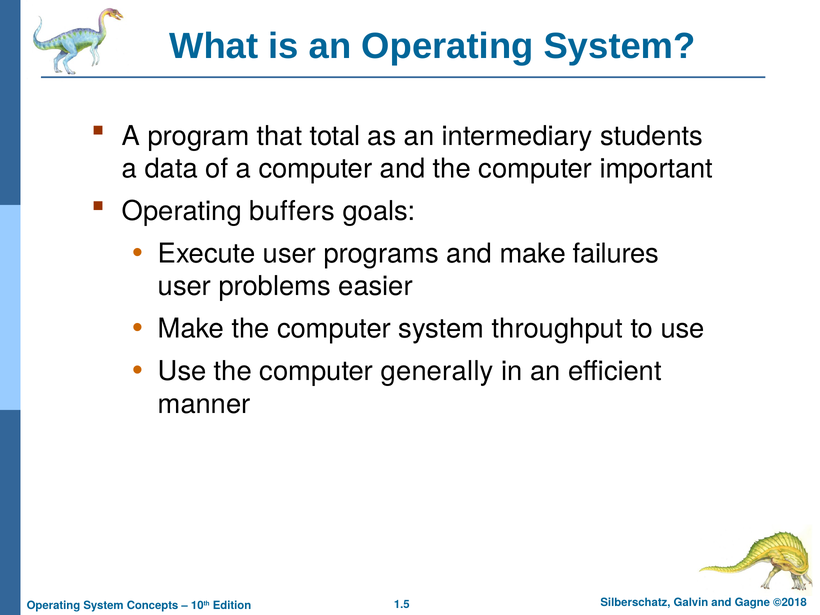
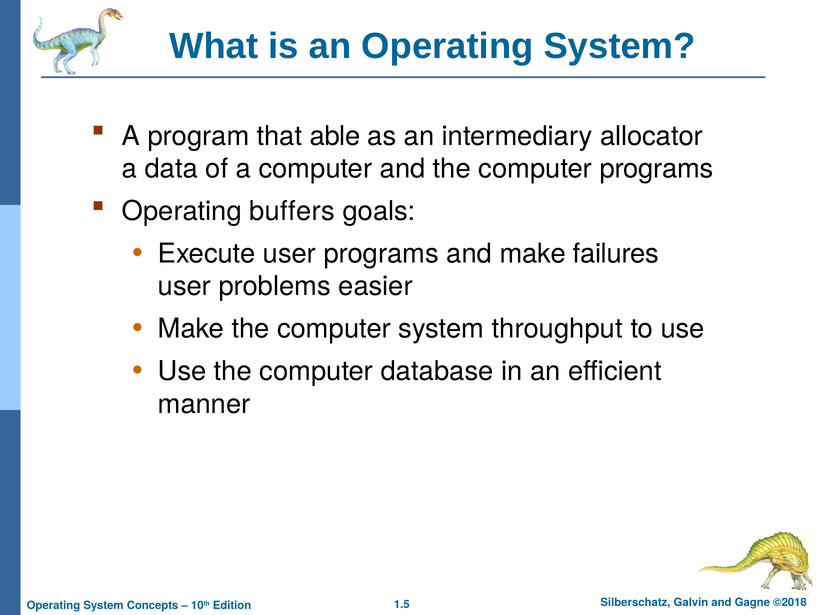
total: total -> able
students: students -> allocator
computer important: important -> programs
generally: generally -> database
